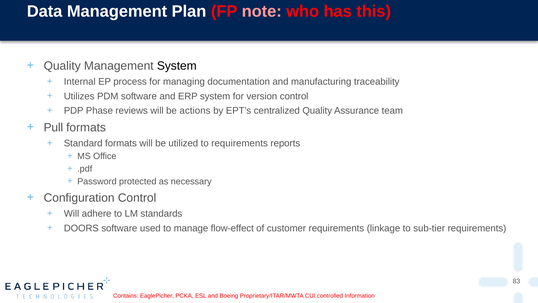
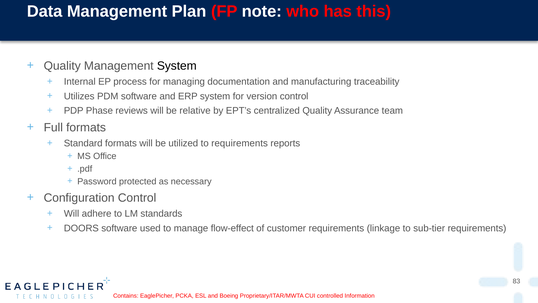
note colour: pink -> white
actions: actions -> relative
Pull: Pull -> Full
